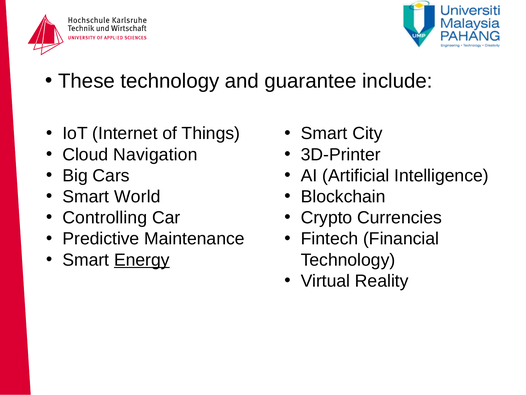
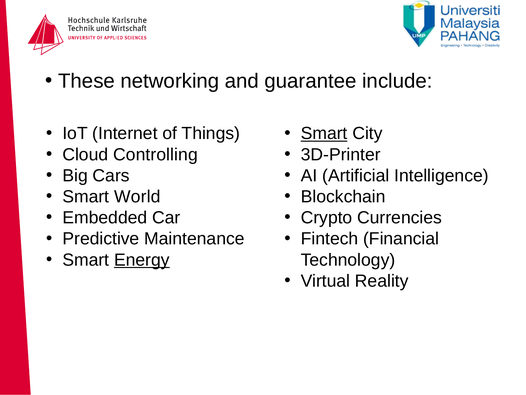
These technology: technology -> networking
Smart at (324, 133) underline: none -> present
Navigation: Navigation -> Controlling
Controlling: Controlling -> Embedded
